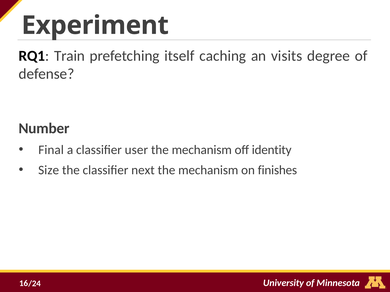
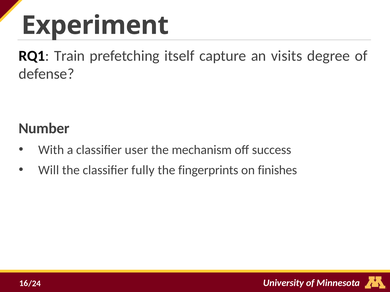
caching: caching -> capture
Final: Final -> With
identity: identity -> success
Size: Size -> Will
next: next -> fully
mechanism at (208, 170): mechanism -> fingerprints
